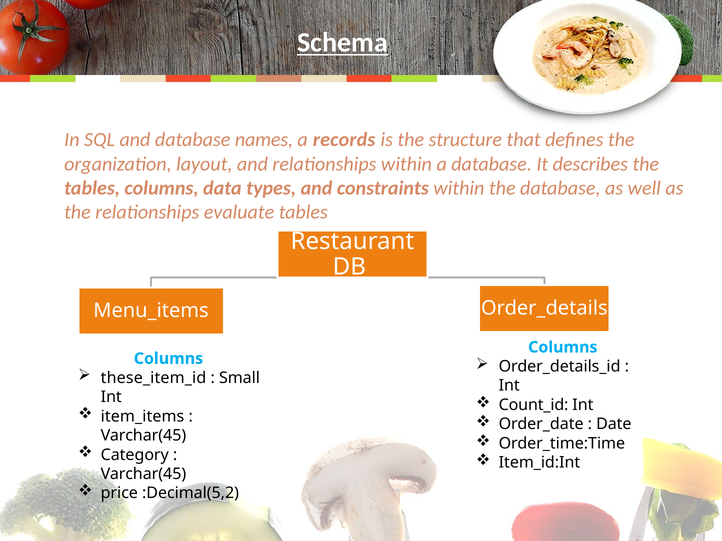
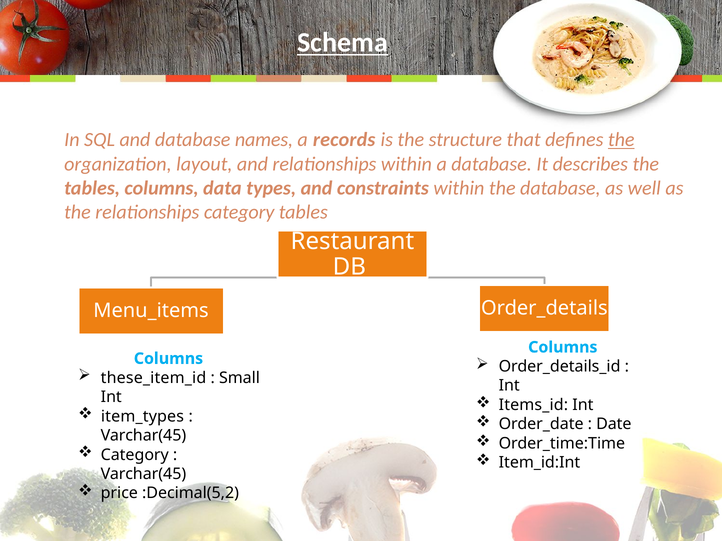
the at (621, 140) underline: none -> present
relationships evaluate: evaluate -> category
Count_id: Count_id -> Items_id
item_items: item_items -> item_types
